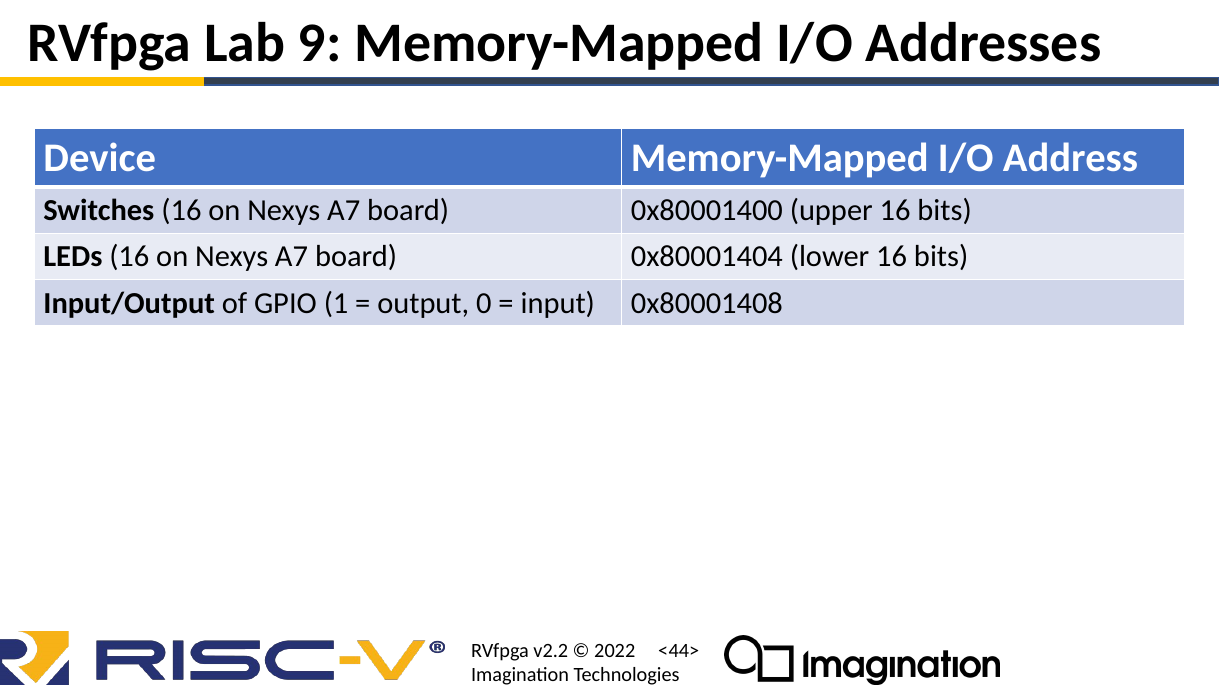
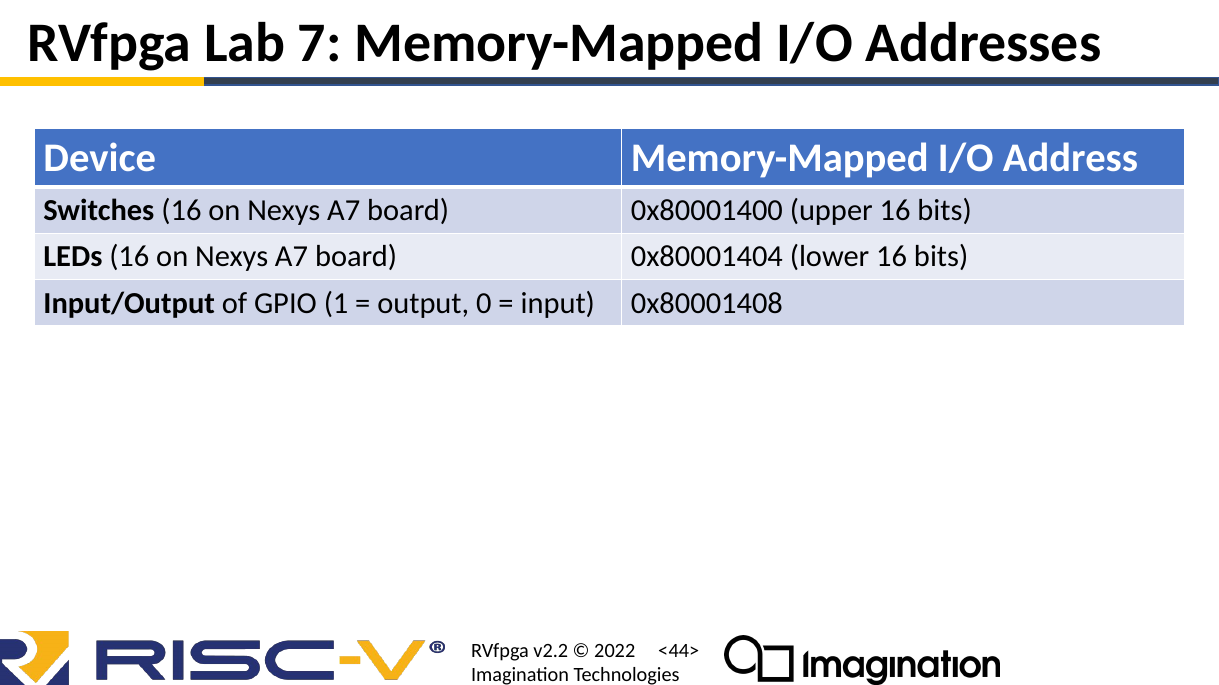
9: 9 -> 7
